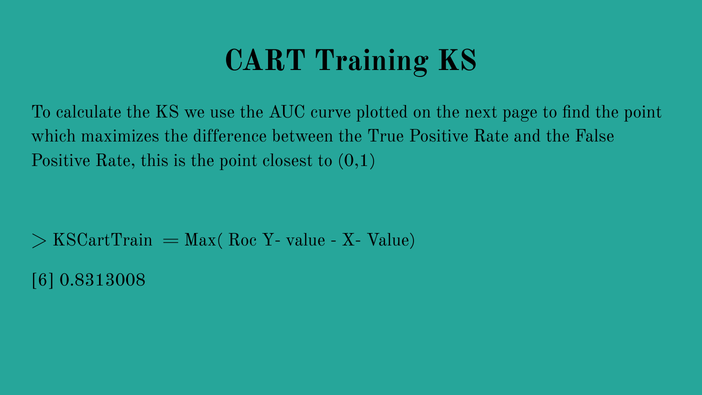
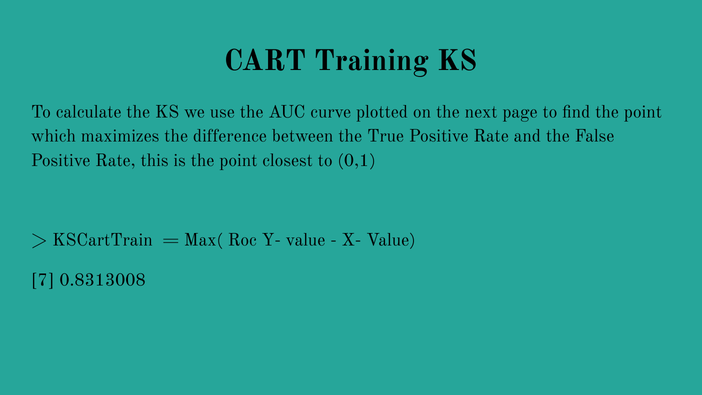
6: 6 -> 7
